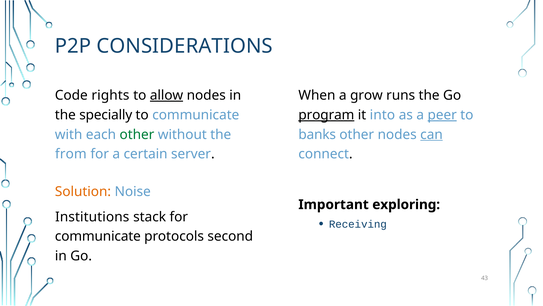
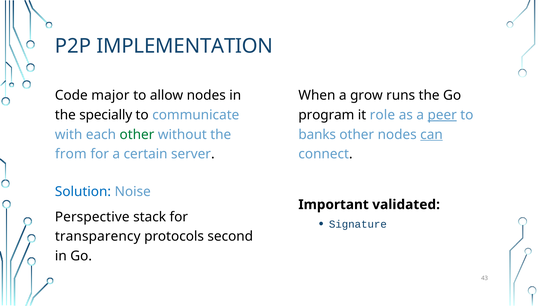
CONSIDERATIONS: CONSIDERATIONS -> IMPLEMENTATION
rights: rights -> major
allow underline: present -> none
program underline: present -> none
into: into -> role
Solution colour: orange -> blue
exploring: exploring -> validated
Institutions: Institutions -> Perspective
Receiving: Receiving -> Signature
communicate at (98, 236): communicate -> transparency
